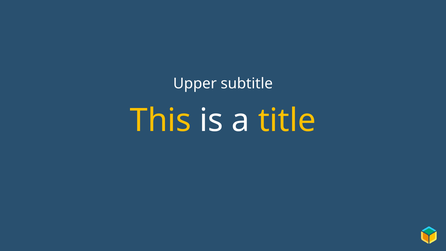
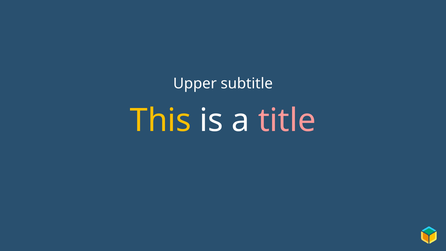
title colour: yellow -> pink
